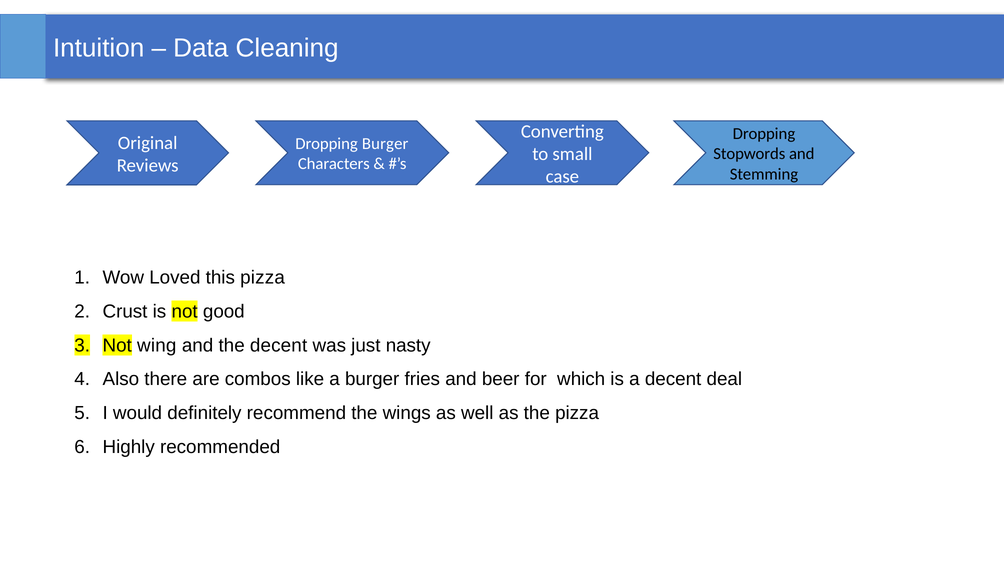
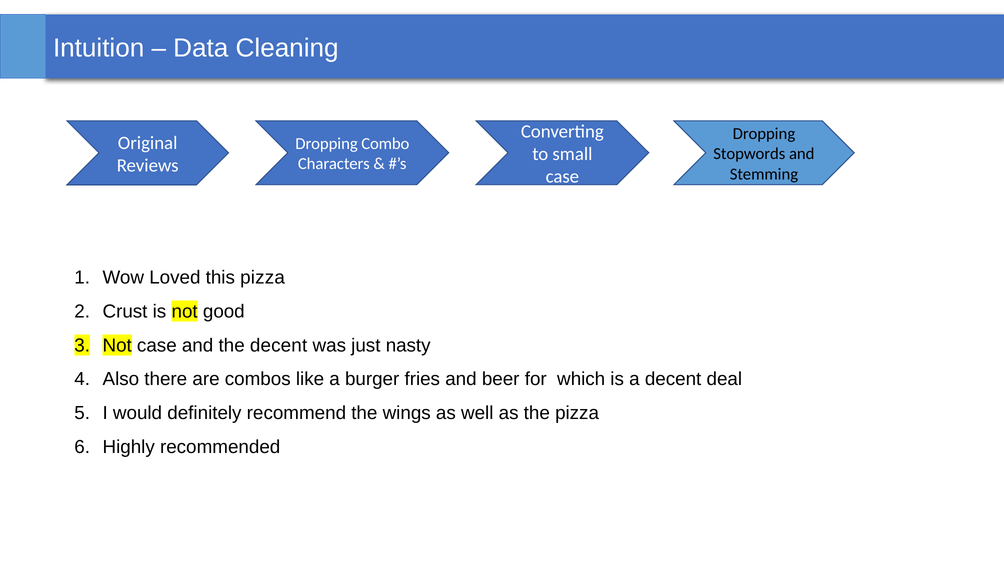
Dropping Burger: Burger -> Combo
Not wing: wing -> case
